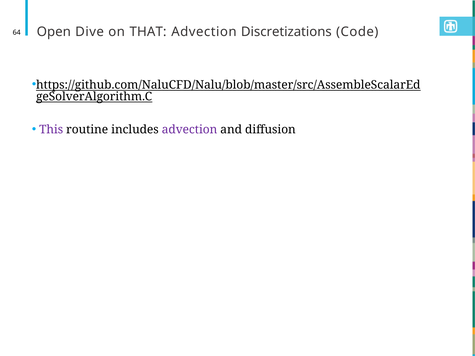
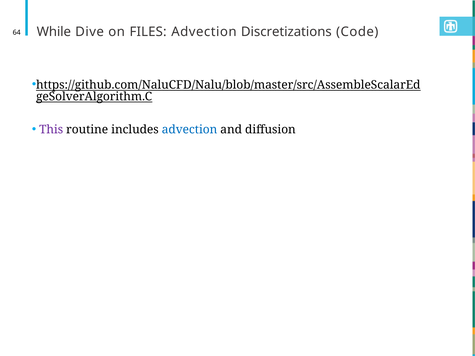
Open: Open -> While
THAT: THAT -> FILES
advection at (190, 130) colour: purple -> blue
